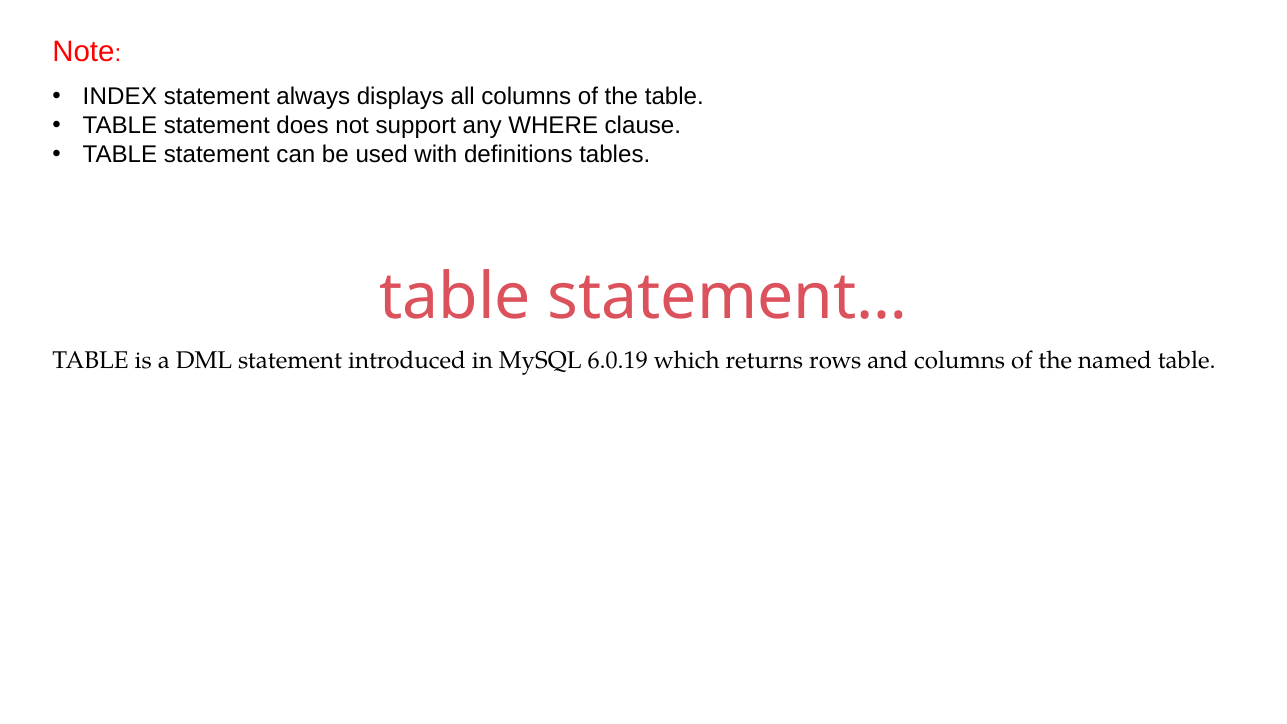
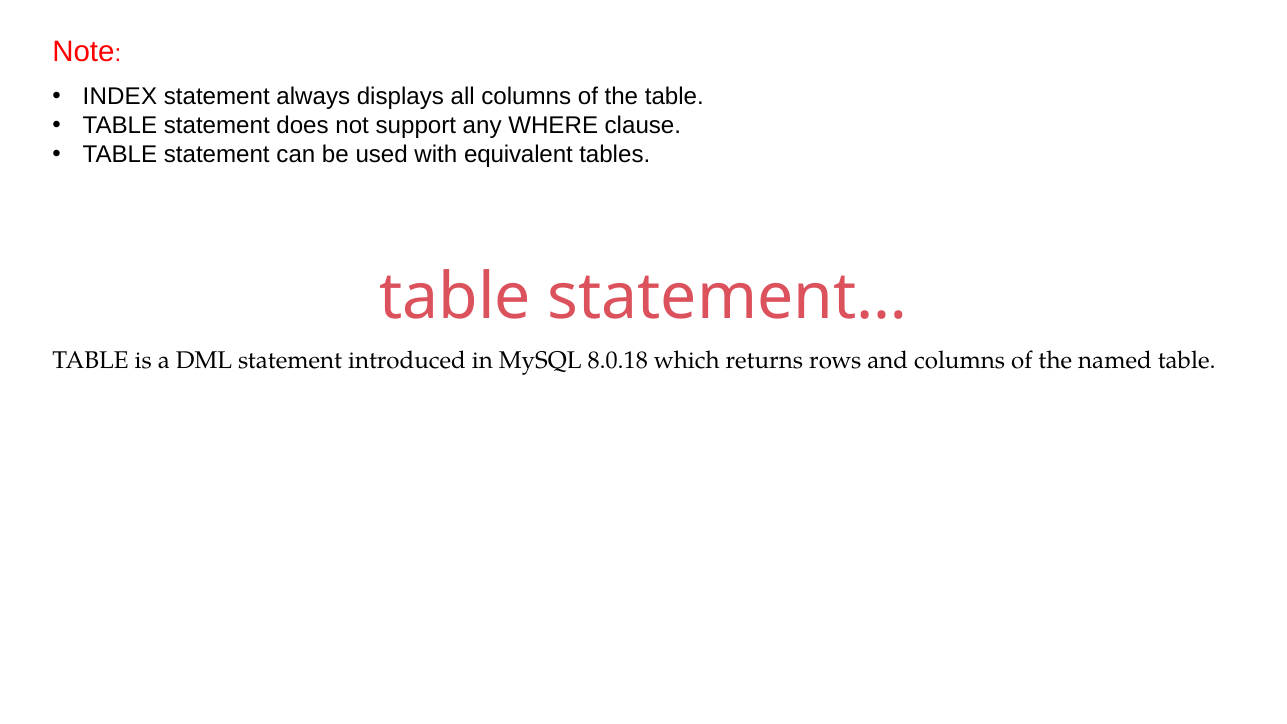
definitions: definitions -> equivalent
6.0.19: 6.0.19 -> 8.0.18
